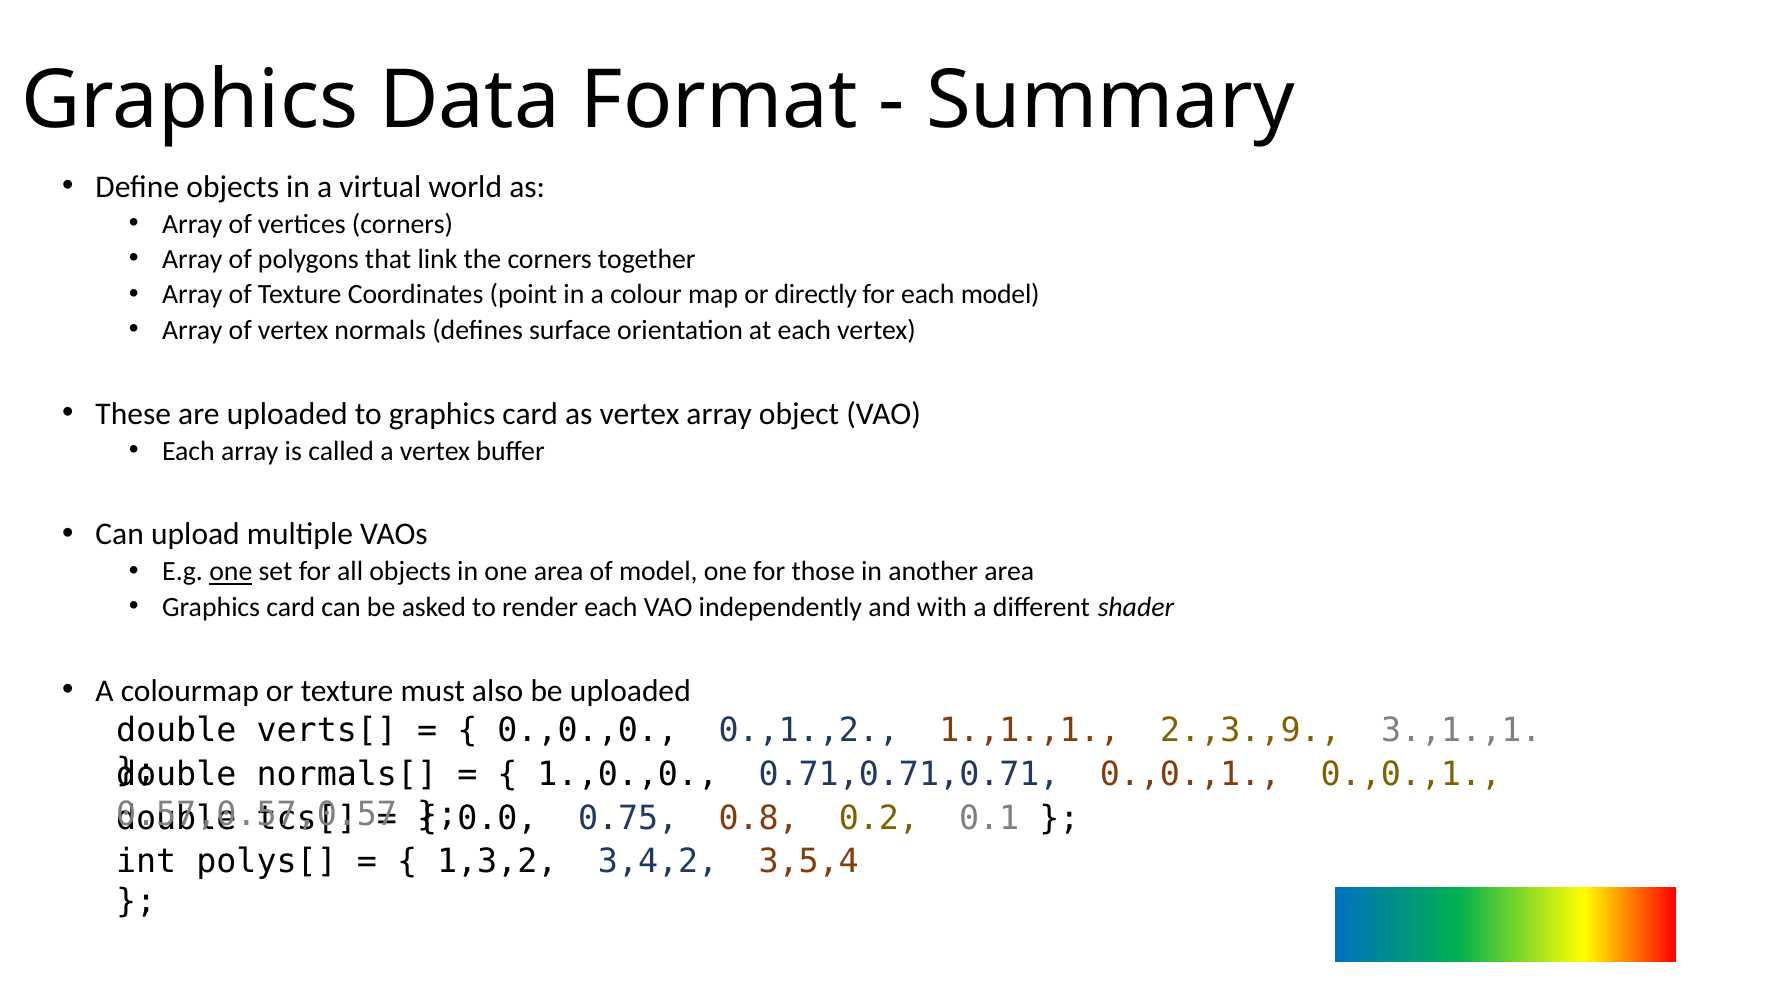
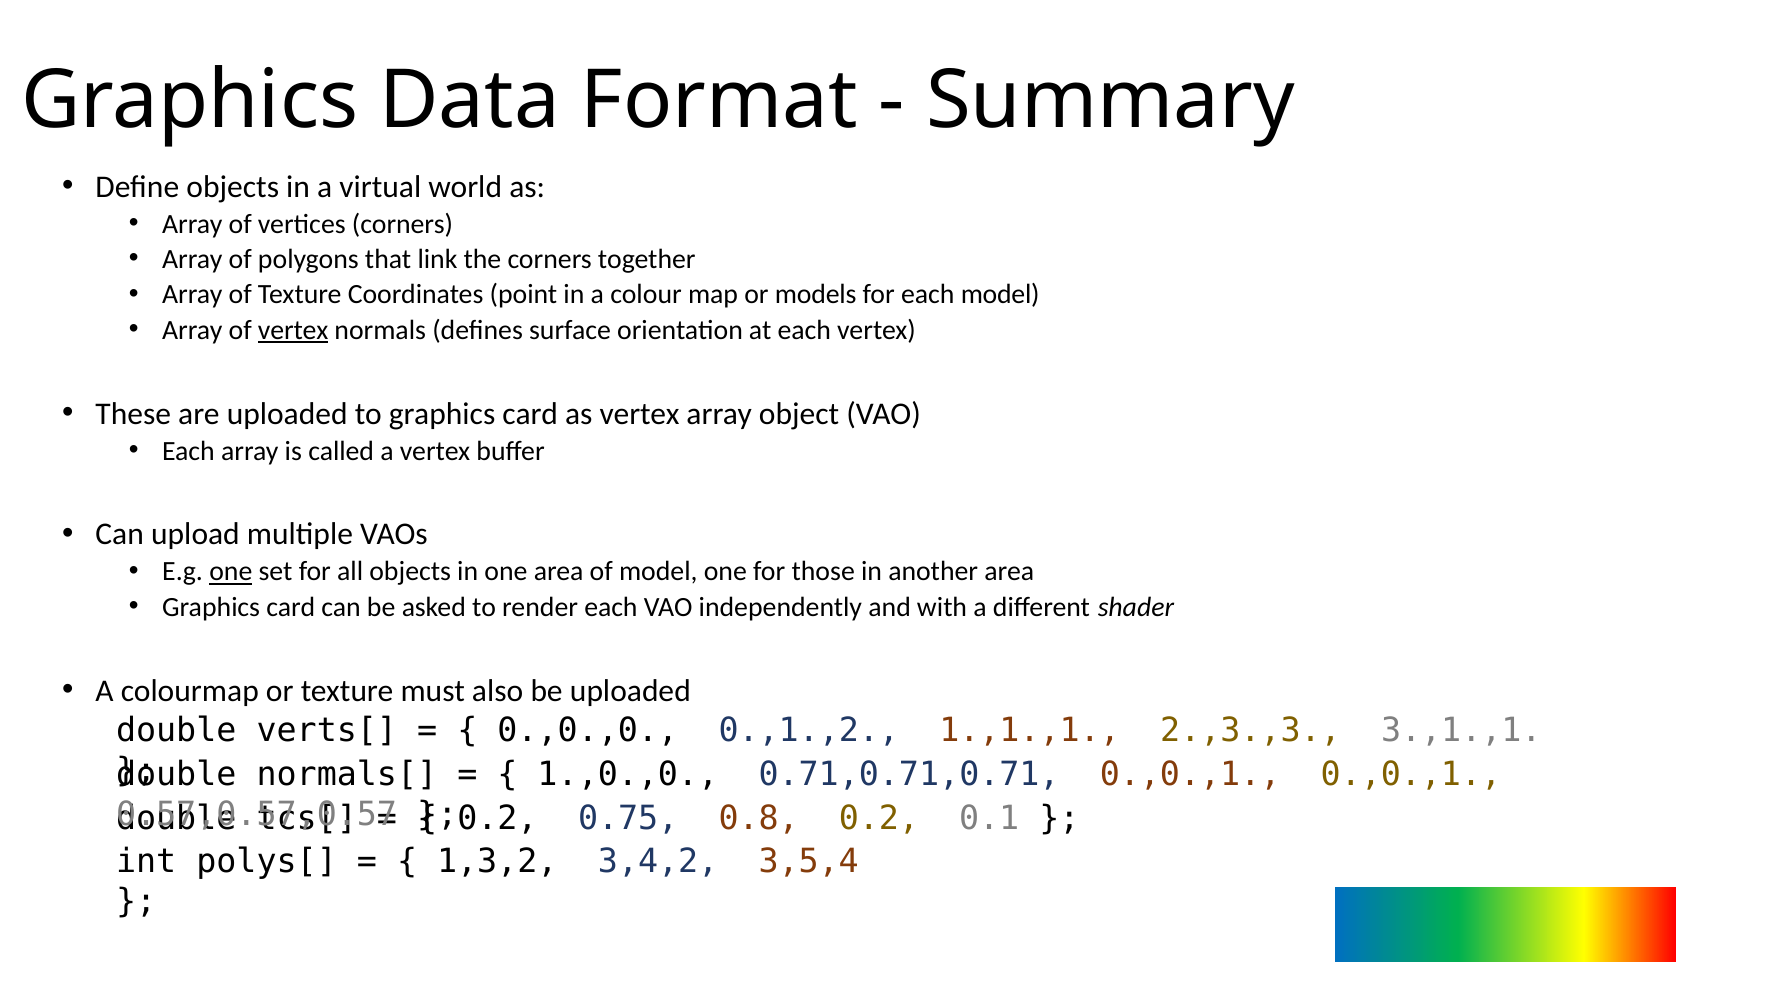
directly: directly -> models
vertex at (293, 330) underline: none -> present
2.,3.,9: 2.,3.,9 -> 2.,3.,3
0.0 at (497, 818): 0.0 -> 0.2
